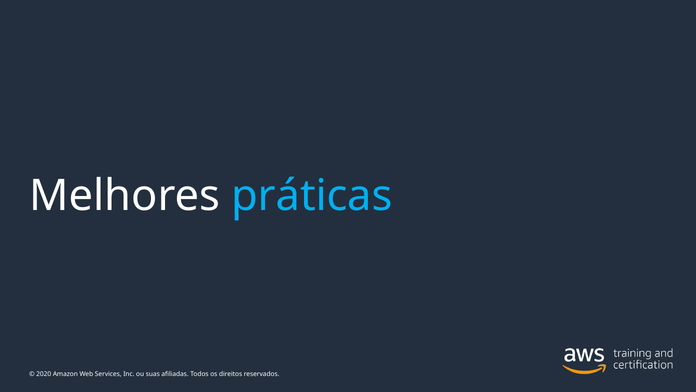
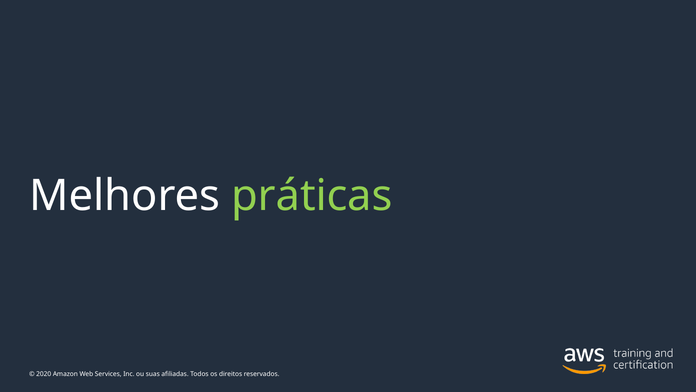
práticas colour: light blue -> light green
